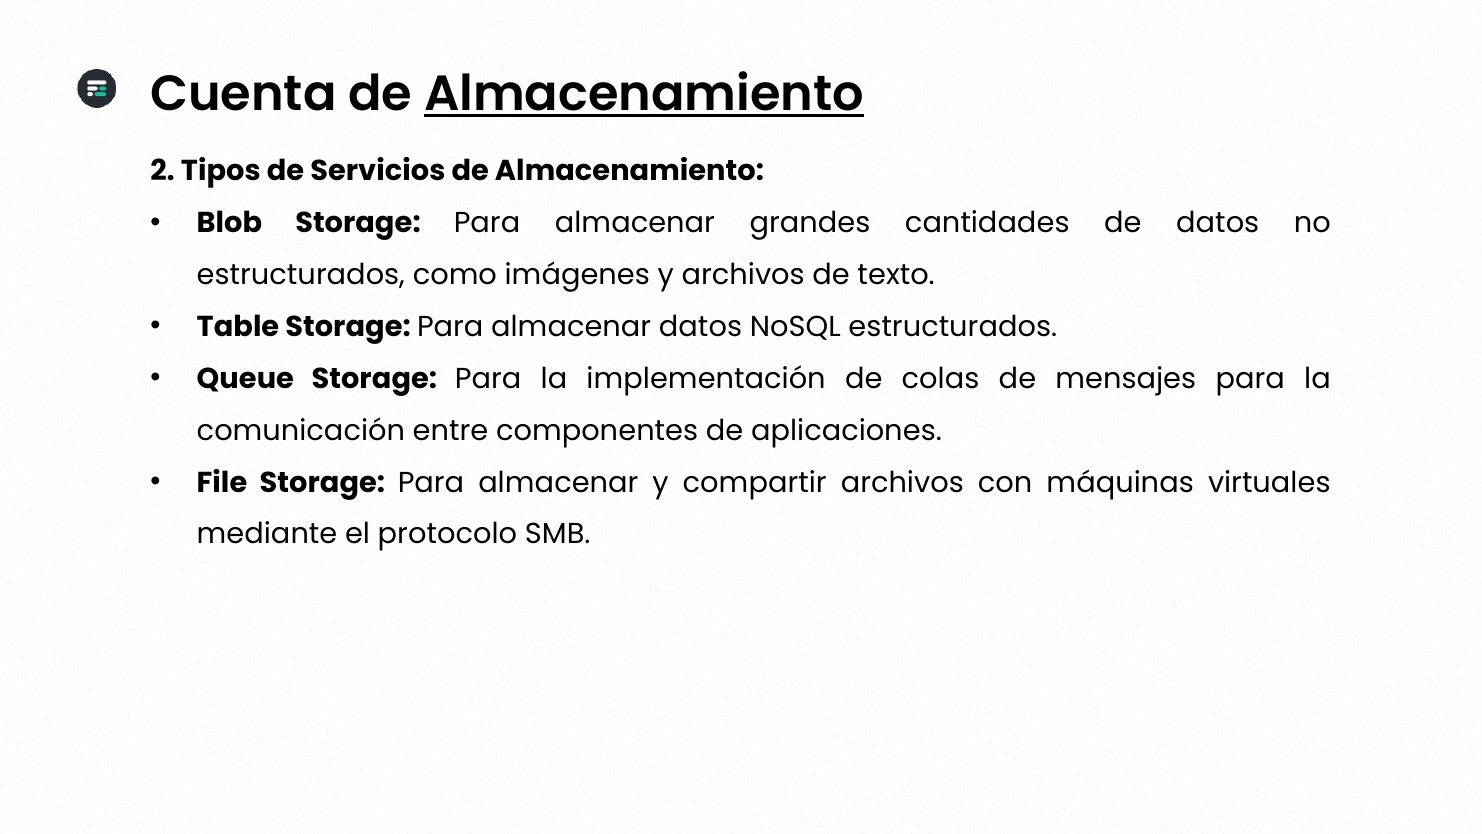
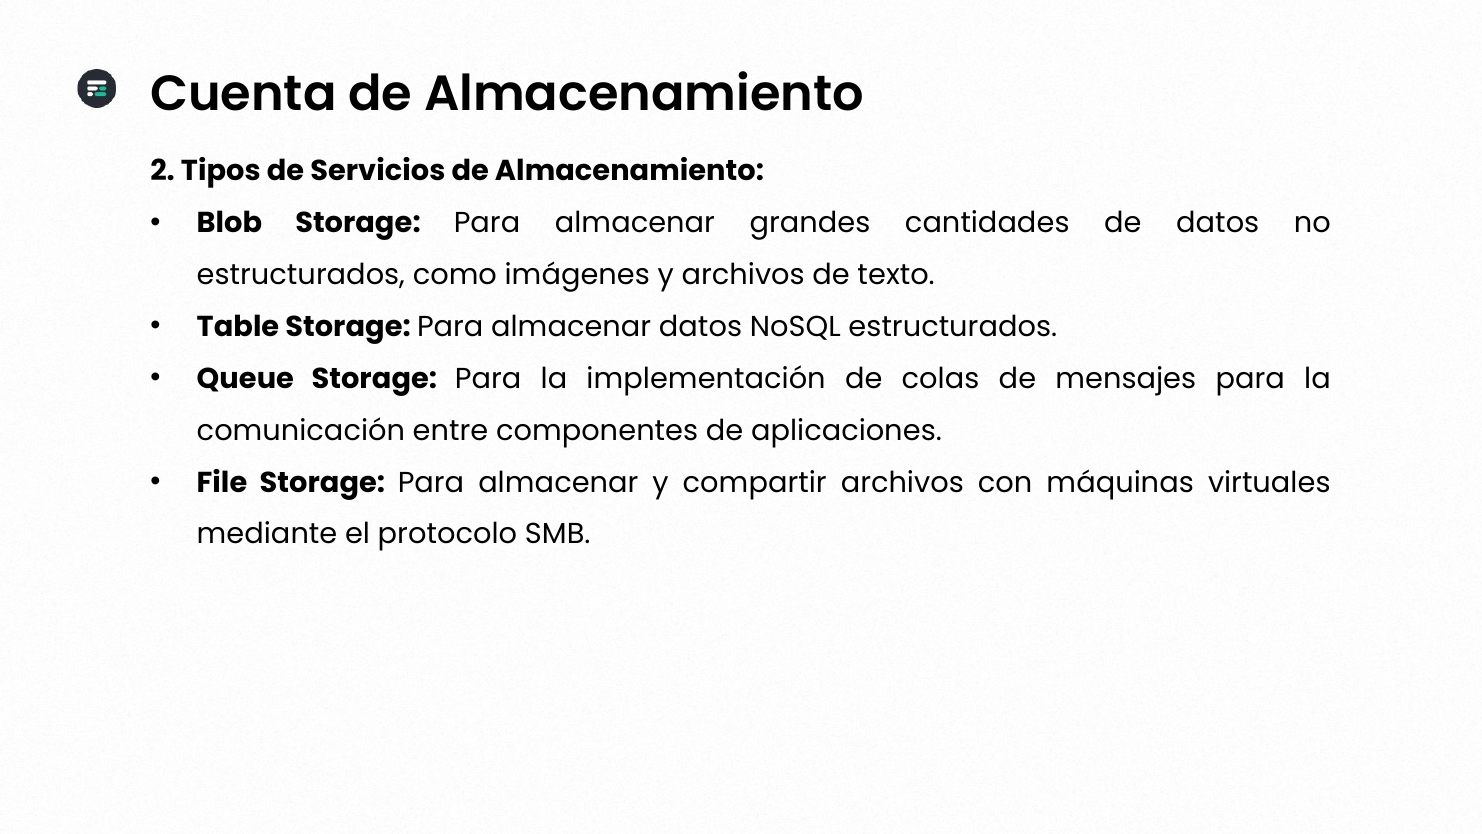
Almacenamiento at (644, 95) underline: present -> none
